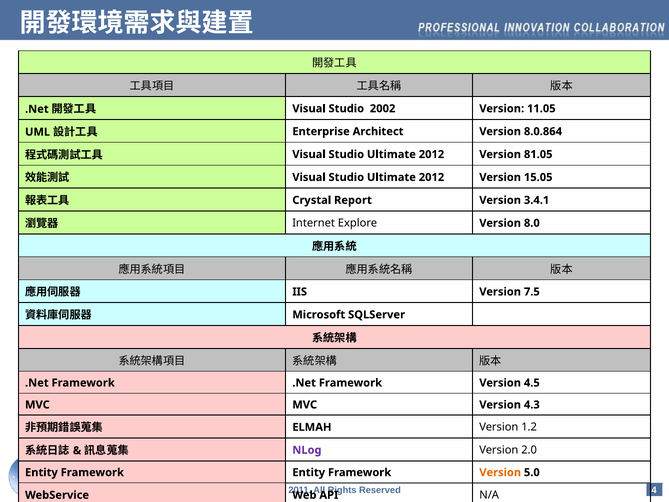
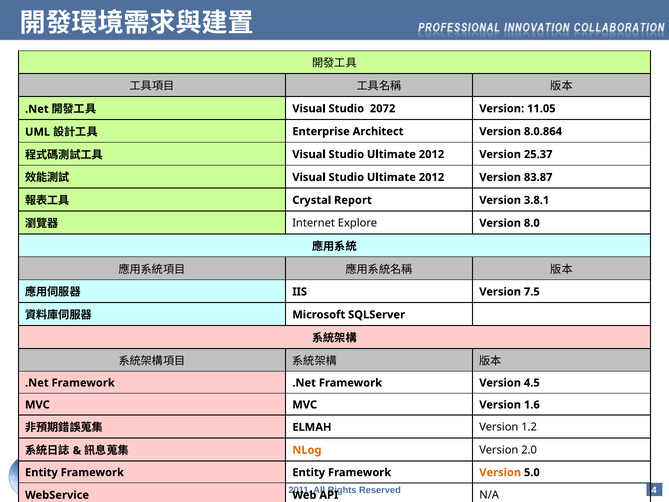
2002: 2002 -> 2072
81.05: 81.05 -> 25.37
15.05: 15.05 -> 83.87
3.4.1: 3.4.1 -> 3.8.1
4.3: 4.3 -> 1.6
NLog colour: purple -> orange
